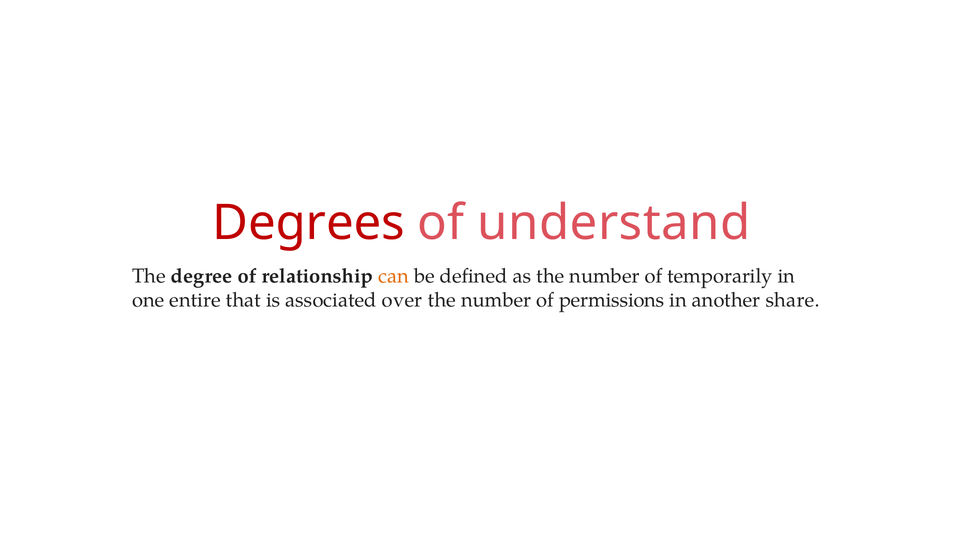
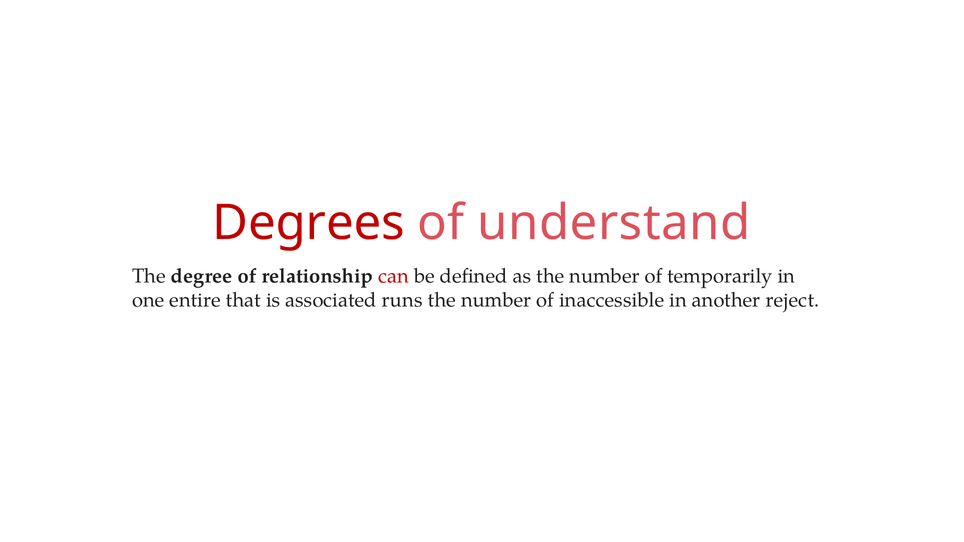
can colour: orange -> red
over: over -> runs
permissions: permissions -> inaccessible
share: share -> reject
